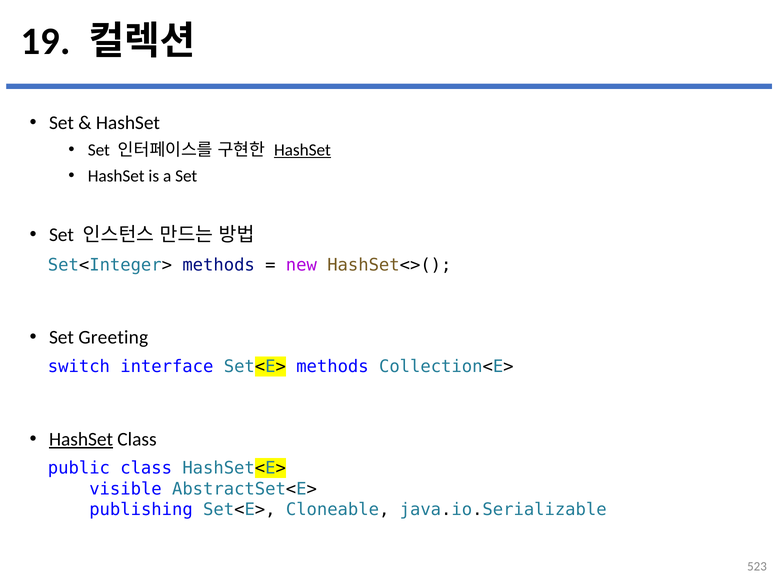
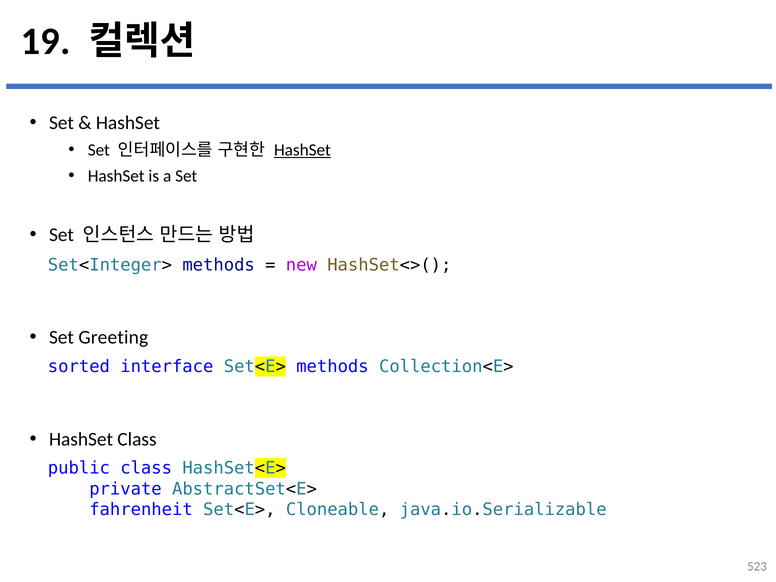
switch: switch -> sorted
HashSet at (81, 439) underline: present -> none
visible: visible -> private
publishing: publishing -> fahrenheit
